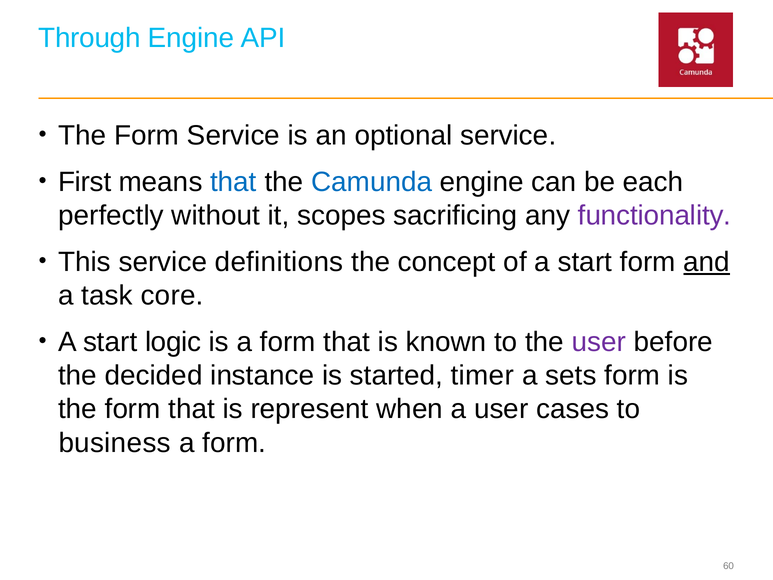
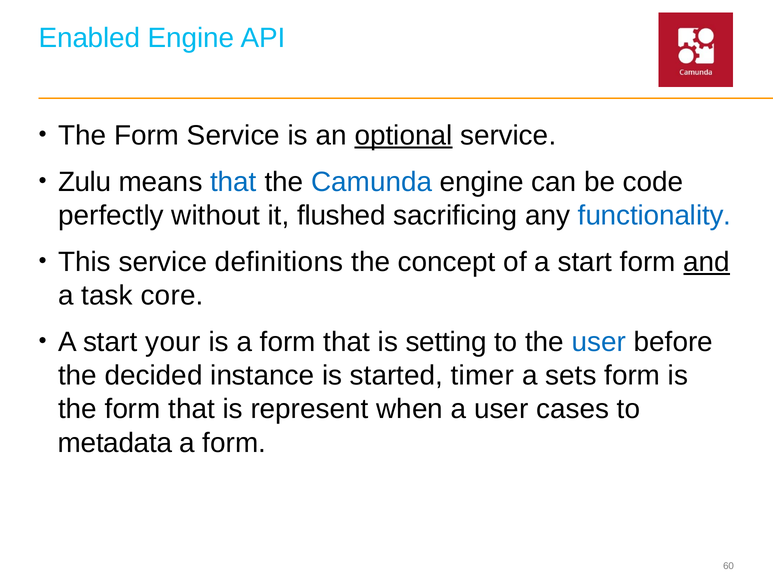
Through: Through -> Enabled
optional underline: none -> present
First: First -> Zulu
each: each -> code
scopes: scopes -> flushed
functionality colour: purple -> blue
logic: logic -> your
known: known -> setting
user at (599, 342) colour: purple -> blue
business: business -> metadata
